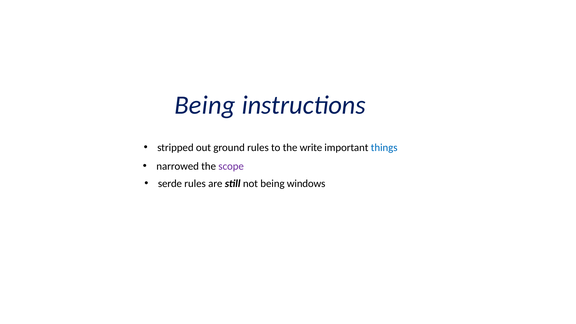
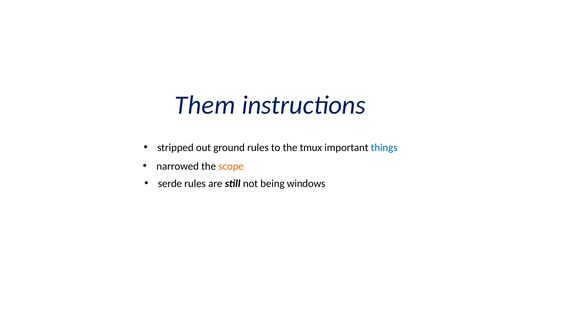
Being at (205, 105): Being -> Them
write: write -> tmux
scope colour: purple -> orange
